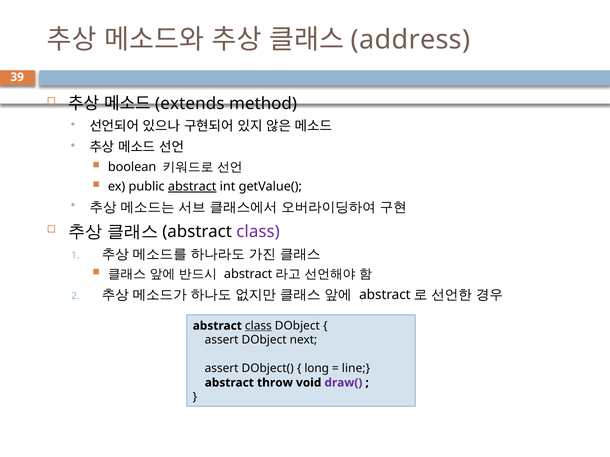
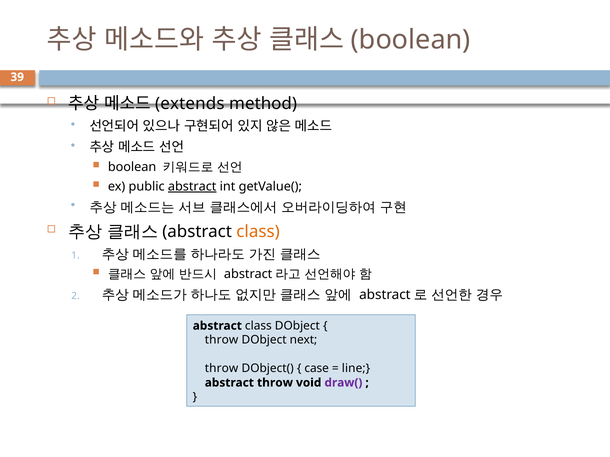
address at (411, 40): address -> boolean
class at (258, 232) colour: purple -> orange
class at (258, 326) underline: present -> none
assert at (222, 340): assert -> throw
assert at (222, 369): assert -> throw
long: long -> case
